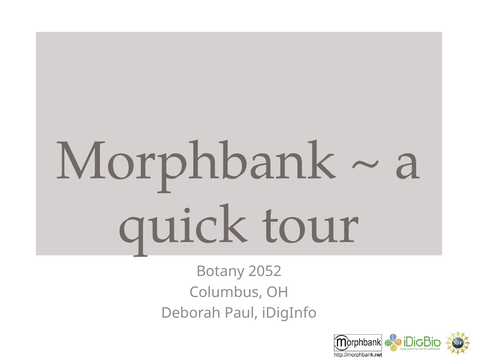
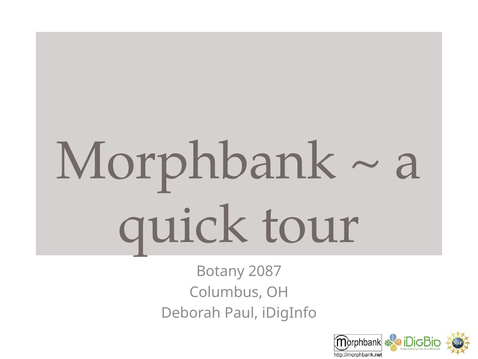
2052: 2052 -> 2087
